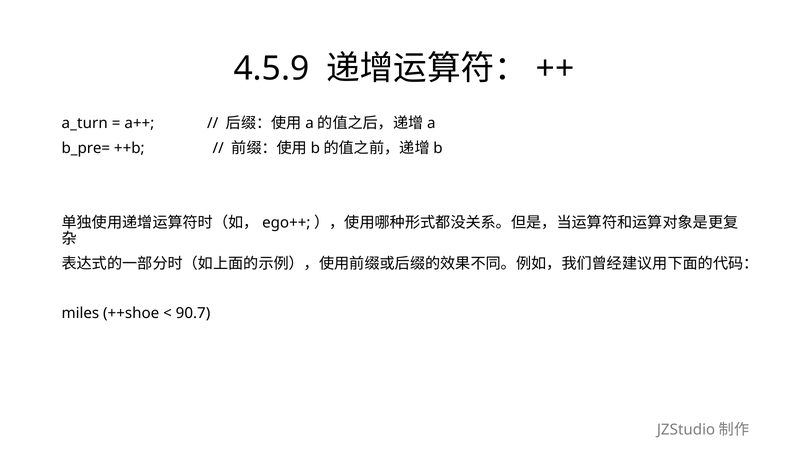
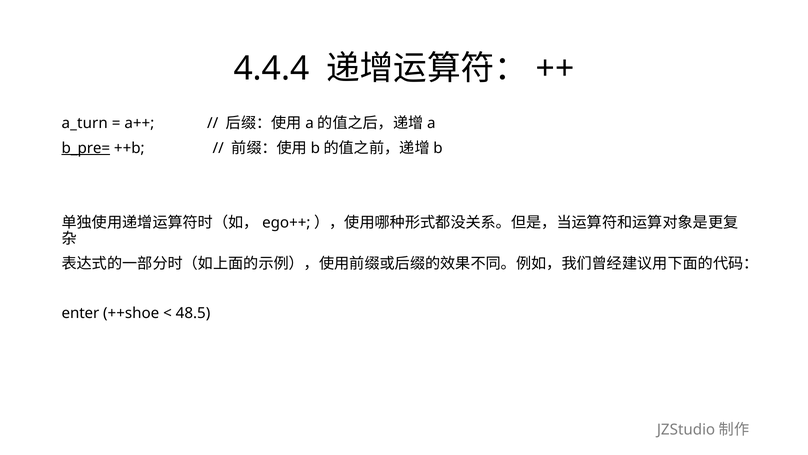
4.5.9: 4.5.9 -> 4.4.4
b_pre= underline: none -> present
miles: miles -> enter
90.7: 90.7 -> 48.5
